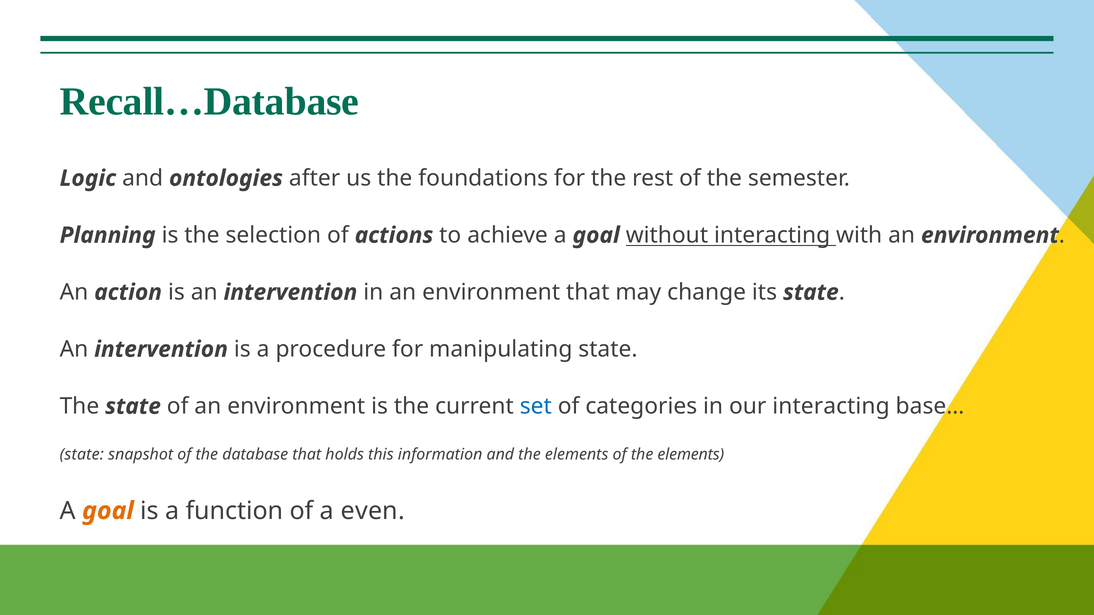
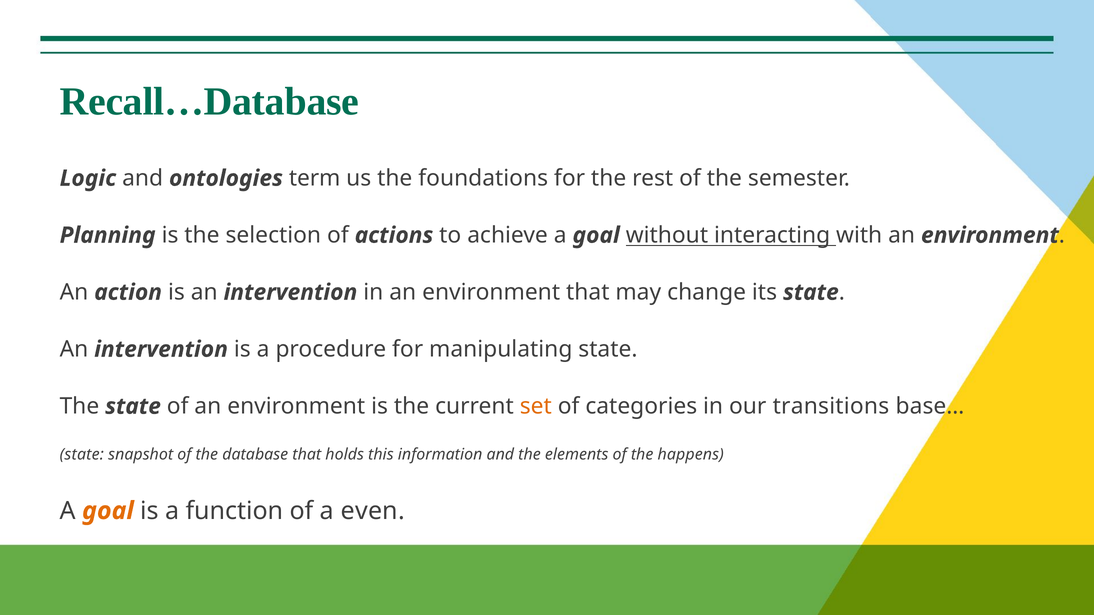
after: after -> term
set colour: blue -> orange
our interacting: interacting -> transitions
of the elements: elements -> happens
